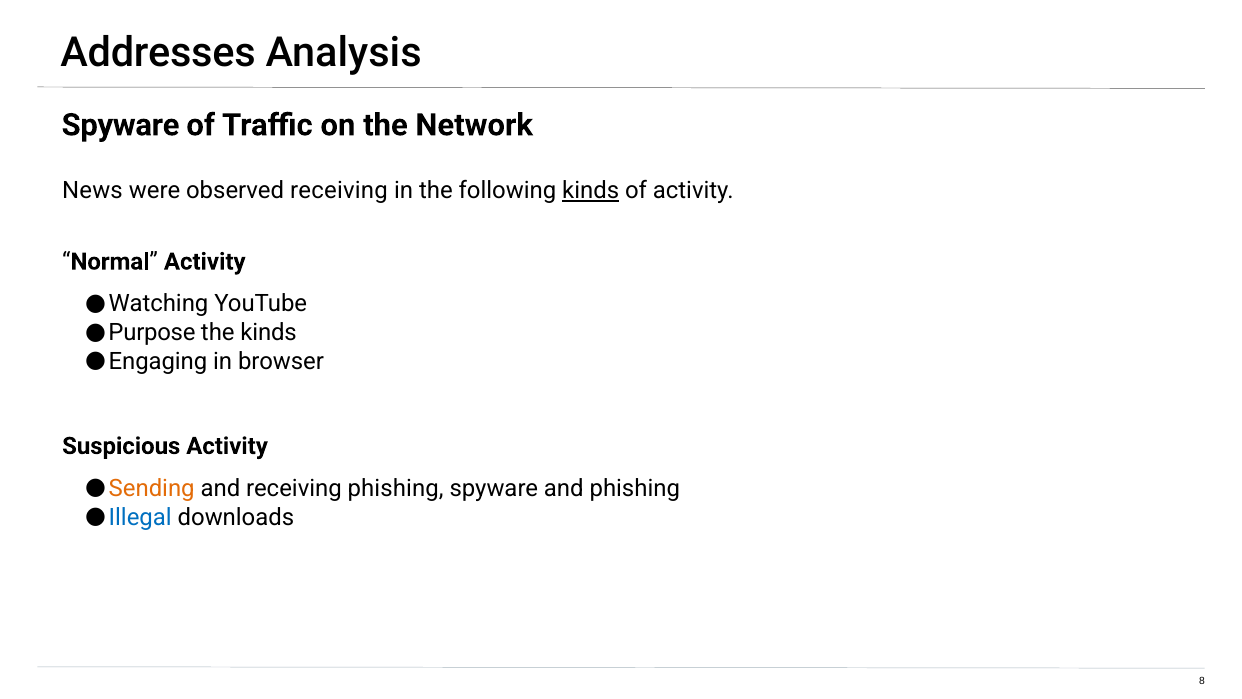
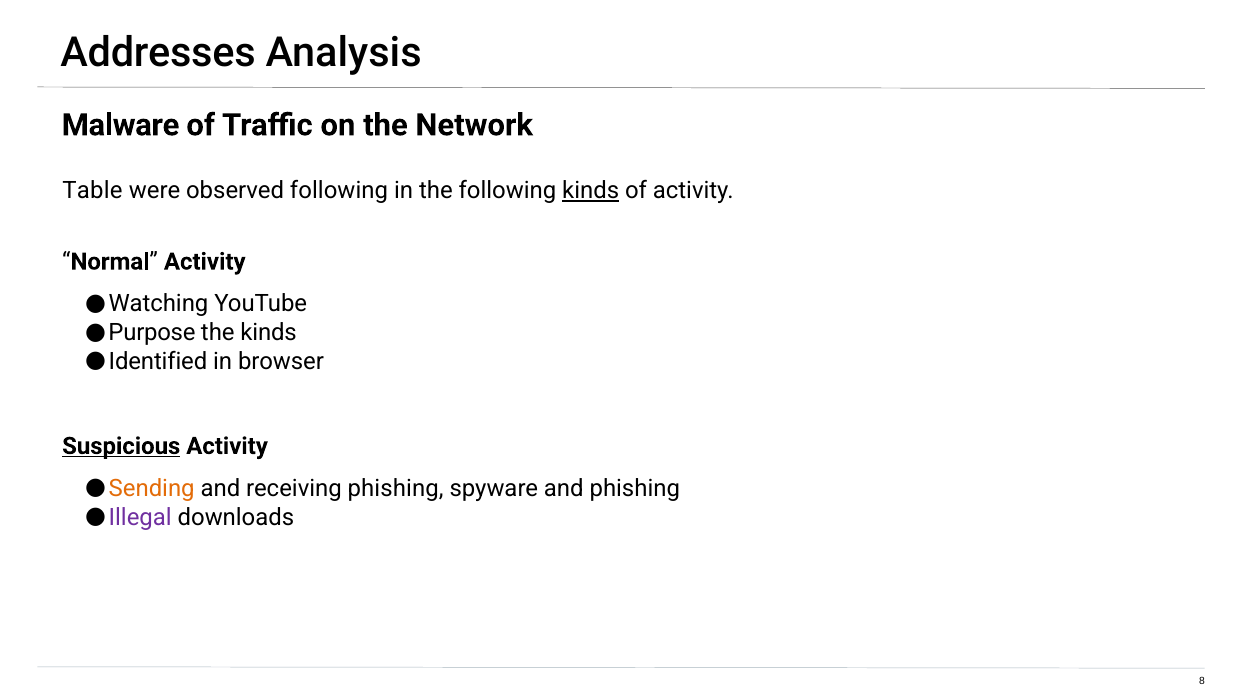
Spyware at (121, 125): Spyware -> Malware
News: News -> Table
observed receiving: receiving -> following
Engaging: Engaging -> Identified
Suspicious underline: none -> present
Illegal colour: blue -> purple
